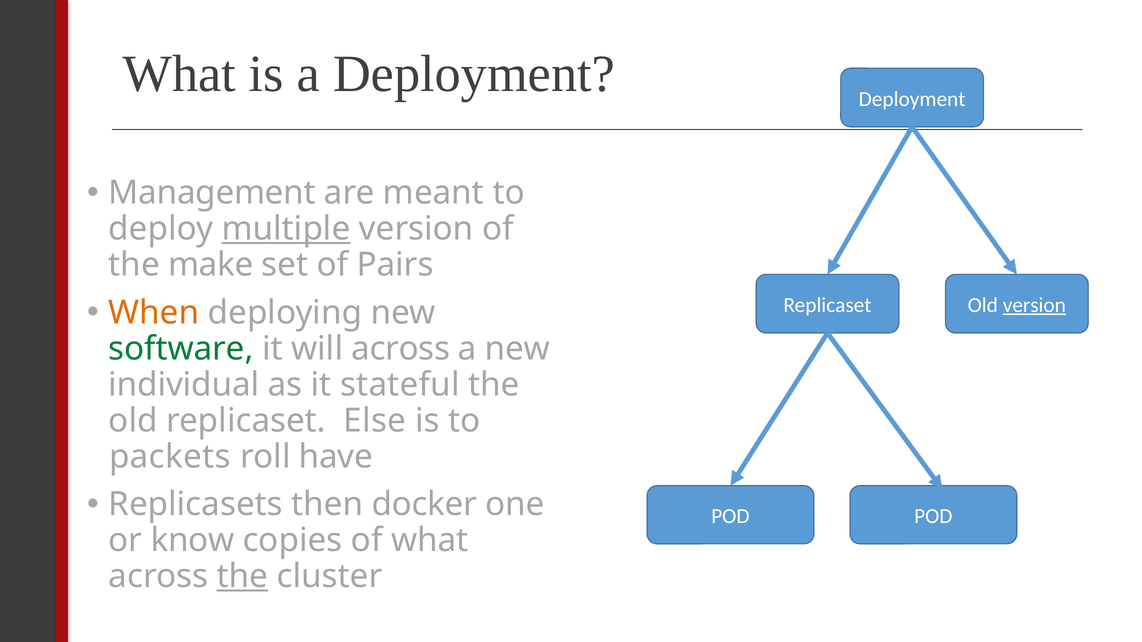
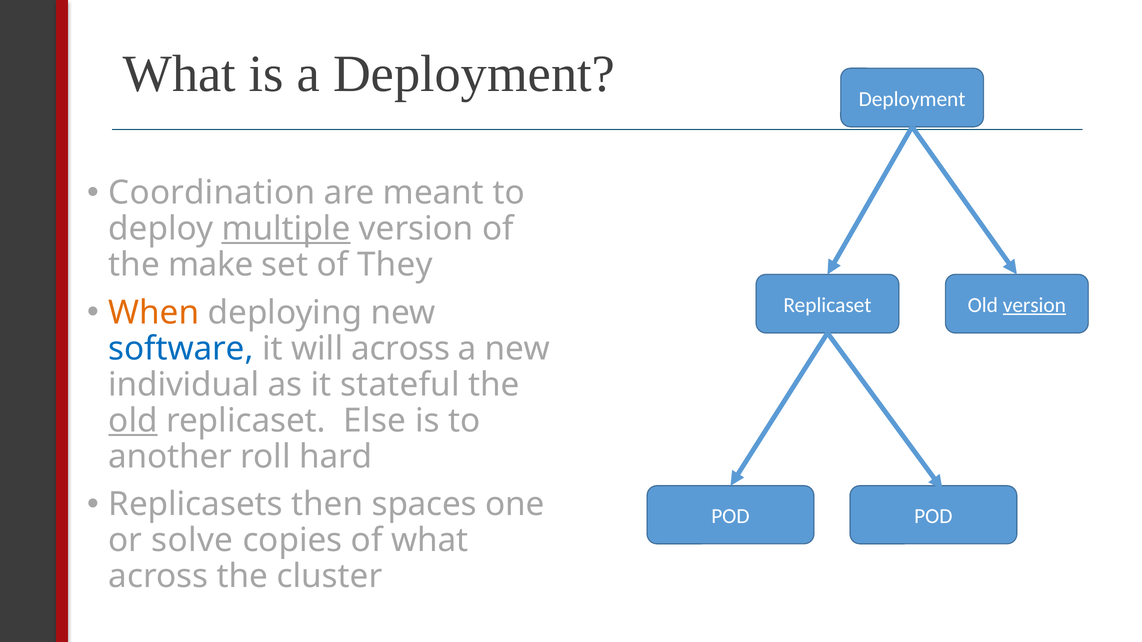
Management: Management -> Coordination
Pairs: Pairs -> They
software colour: green -> blue
old at (133, 421) underline: none -> present
packets: packets -> another
have: have -> hard
docker: docker -> spaces
know: know -> solve
the at (242, 577) underline: present -> none
